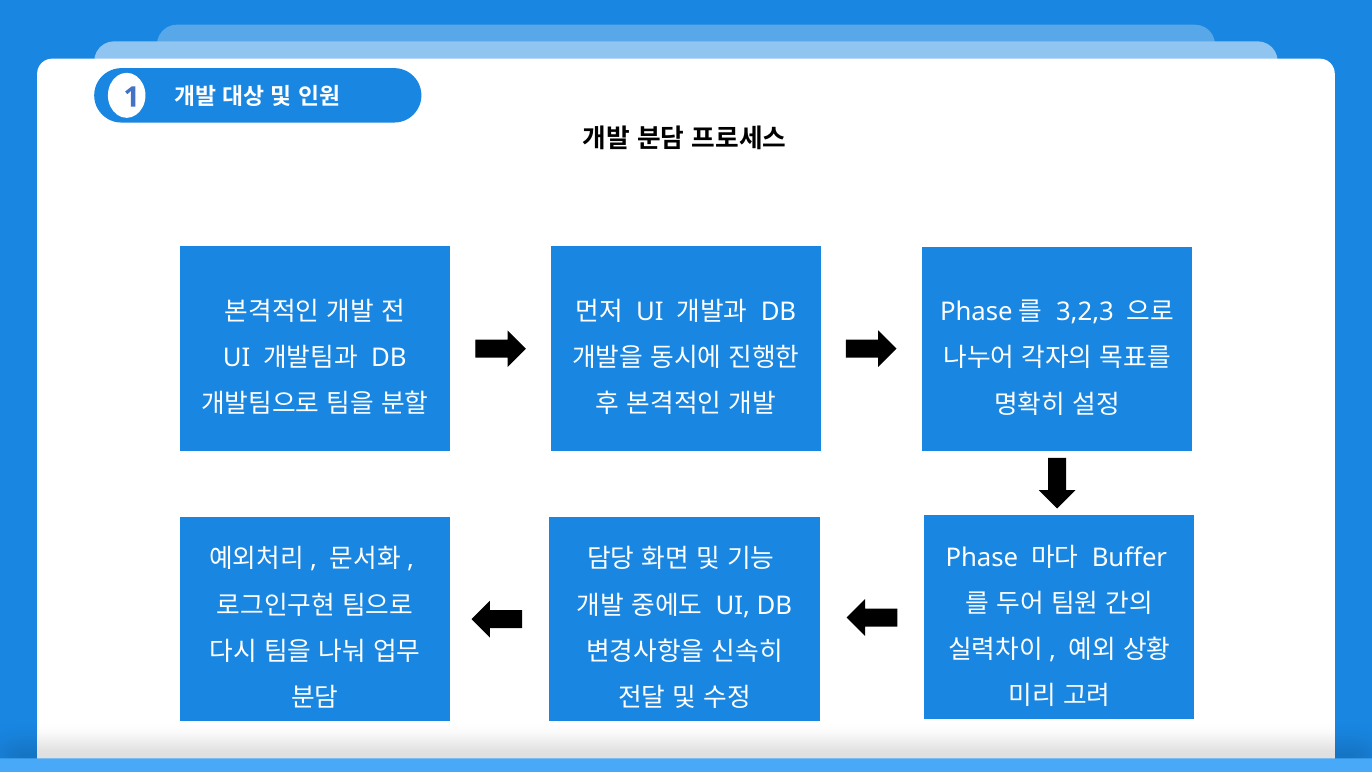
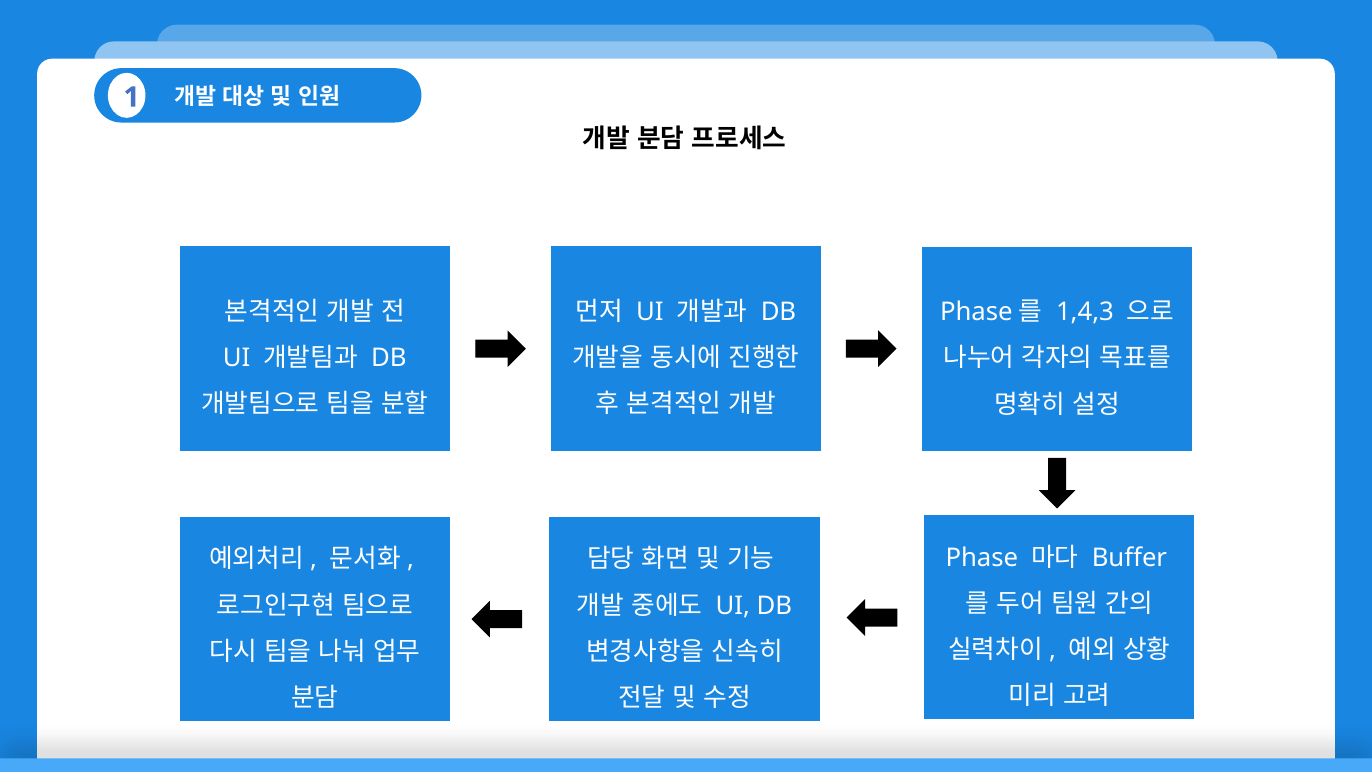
3,2,3: 3,2,3 -> 1,4,3
